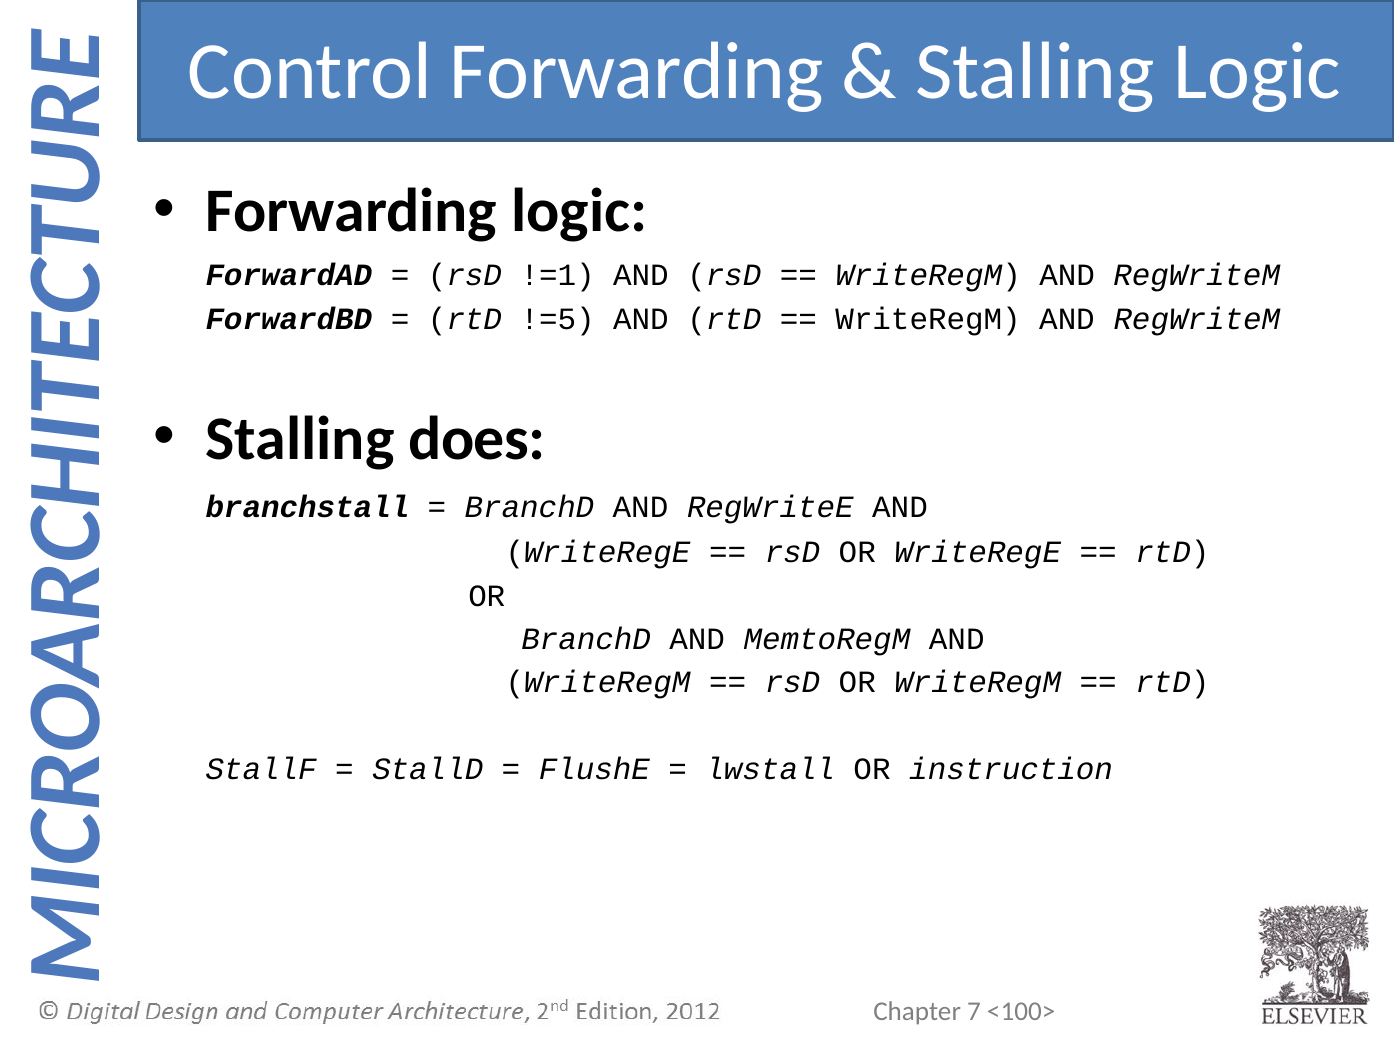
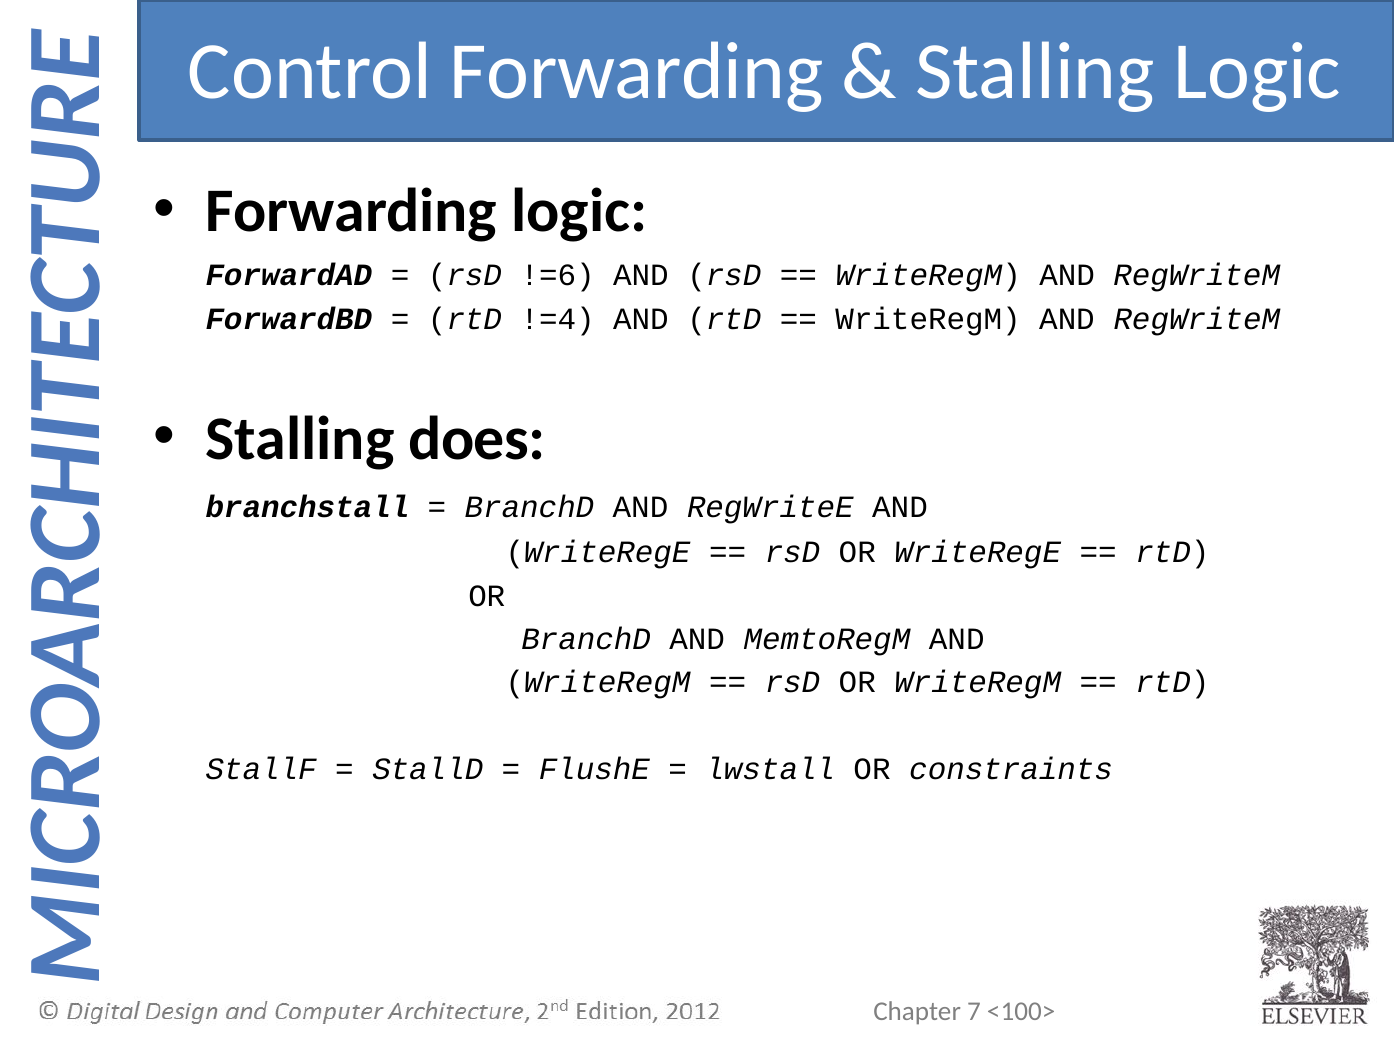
!=1: !=1 -> !=6
!=5: !=5 -> !=4
instruction: instruction -> constraints
